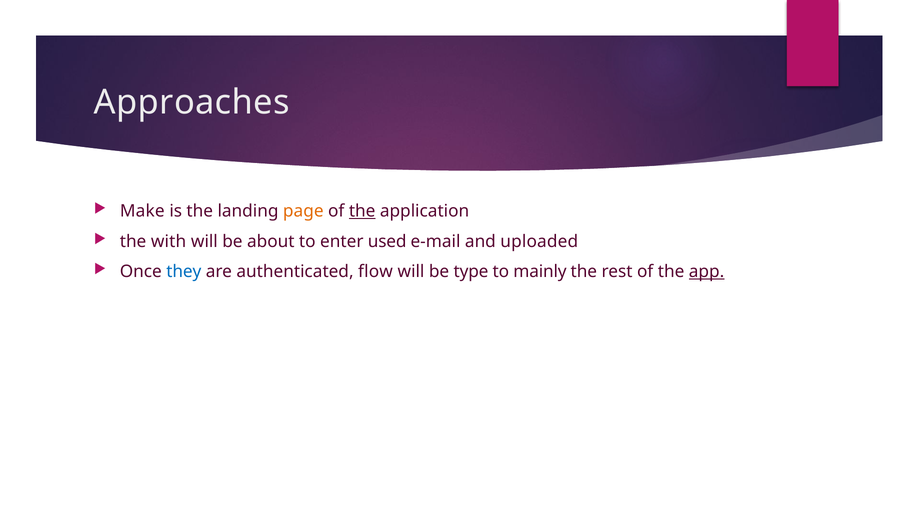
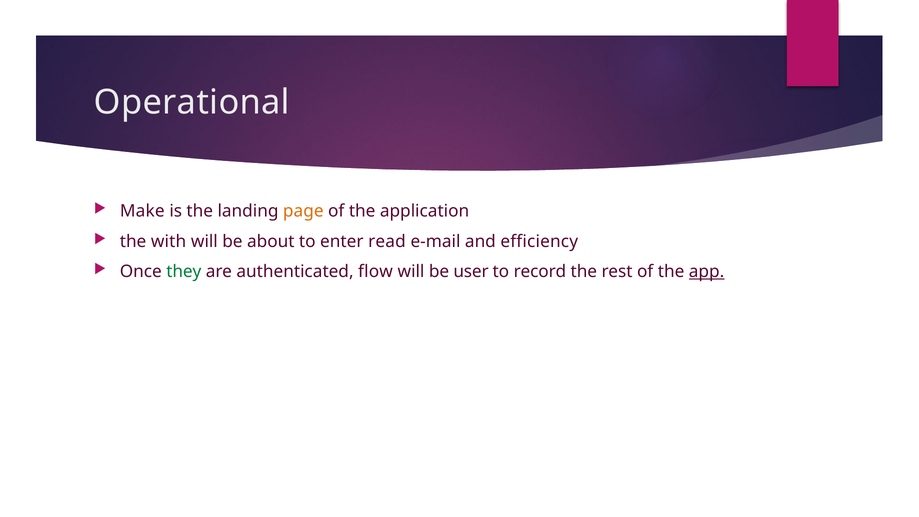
Approaches: Approaches -> Operational
the at (362, 211) underline: present -> none
used: used -> read
uploaded: uploaded -> efficiency
they colour: blue -> green
type: type -> user
mainly: mainly -> record
